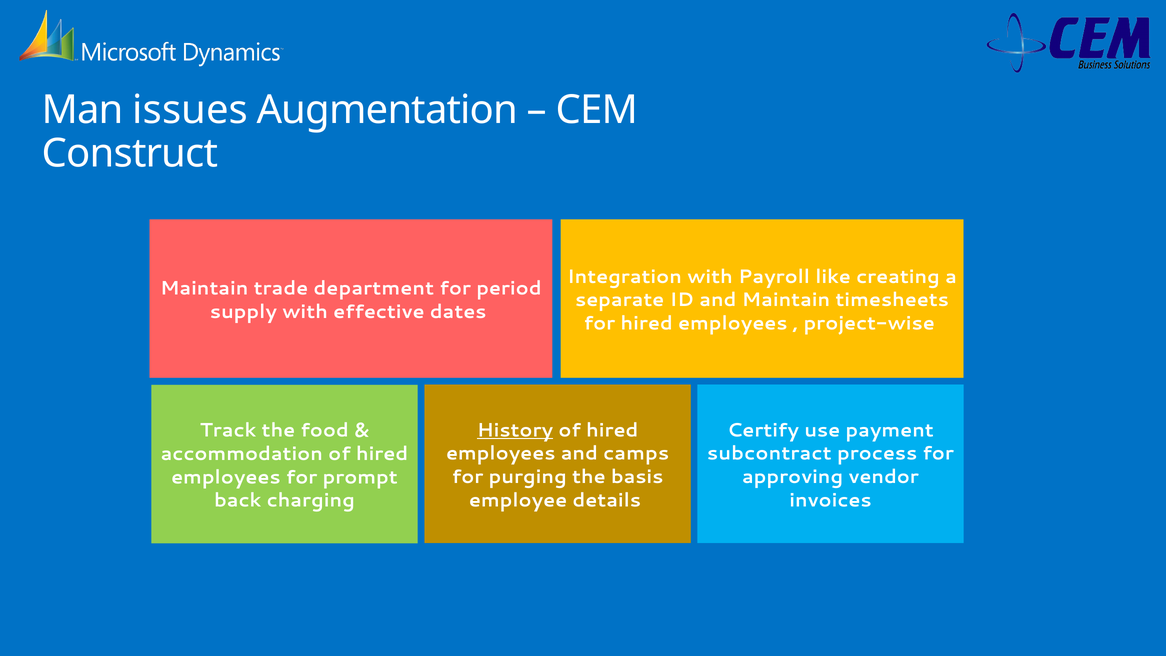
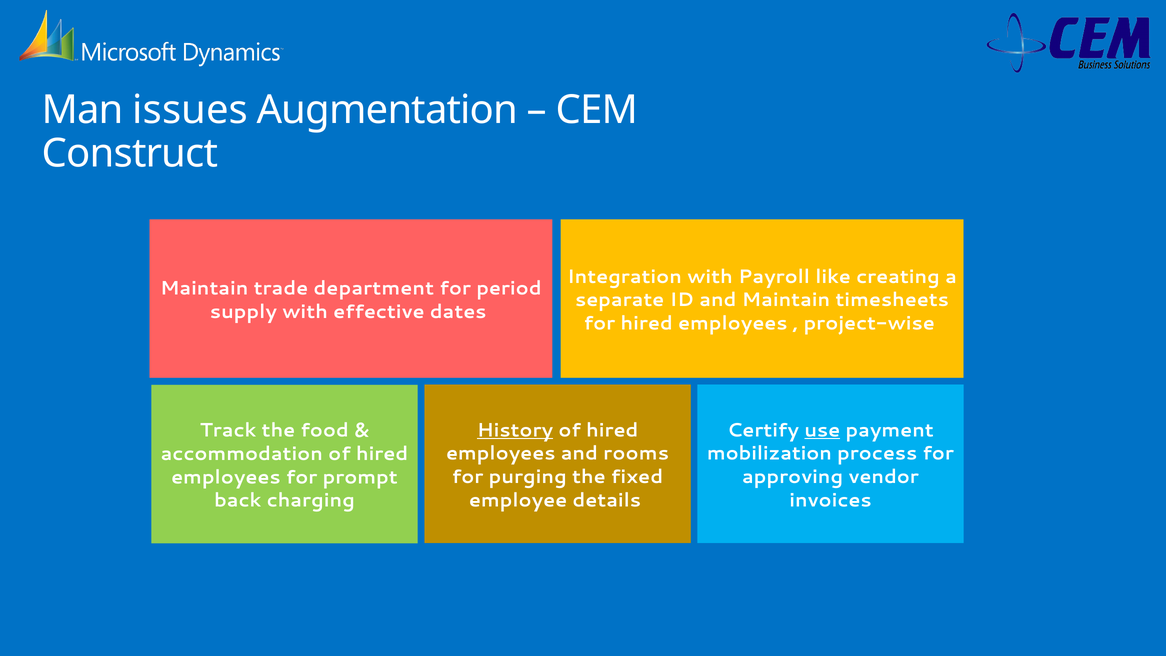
use underline: none -> present
camps: camps -> rooms
subcontract: subcontract -> mobilization
basis: basis -> fixed
